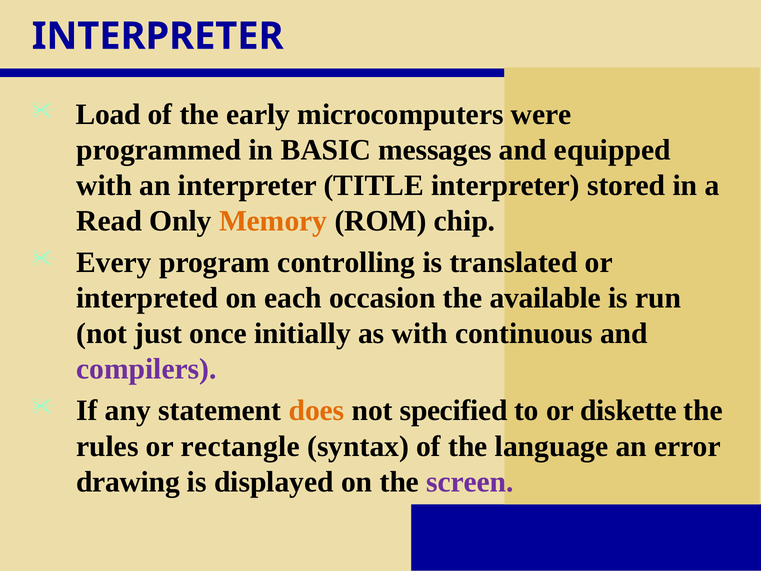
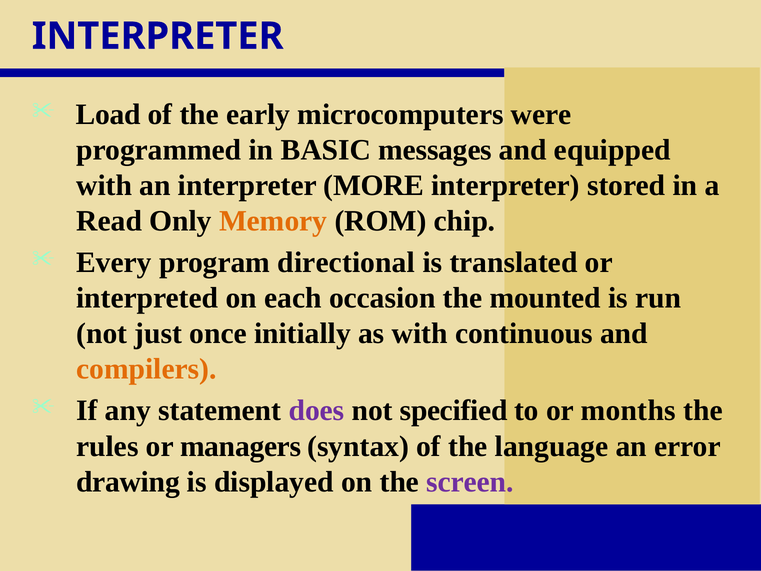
TITLE: TITLE -> MORE
controlling: controlling -> directional
available: available -> mounted
compilers colour: purple -> orange
does colour: orange -> purple
diskette: diskette -> months
rectangle: rectangle -> managers
